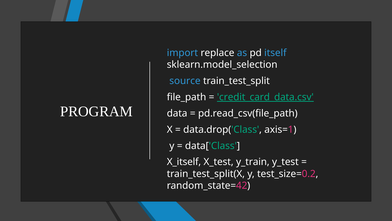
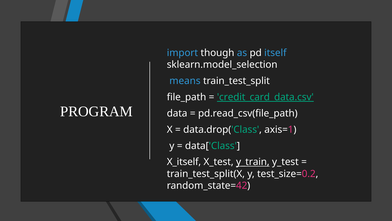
replace: replace -> though
source: source -> means
y_train underline: none -> present
